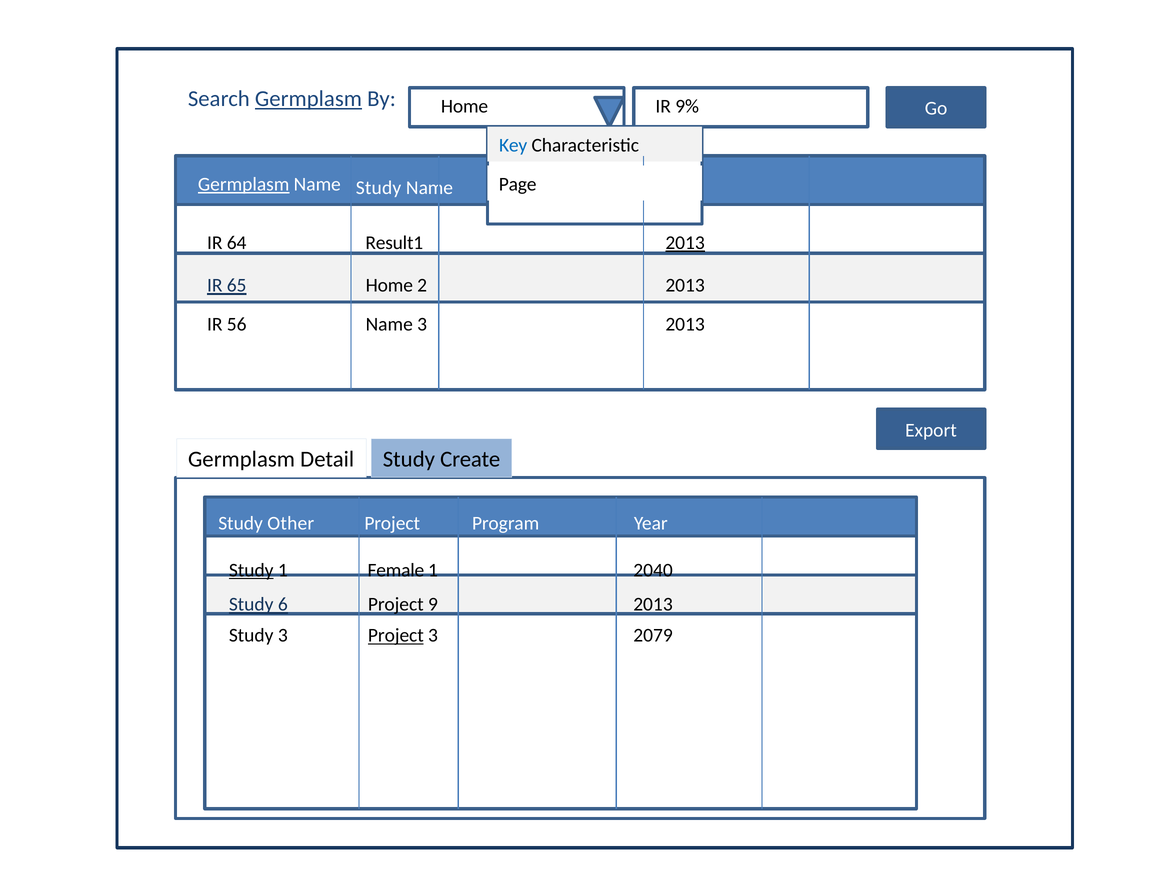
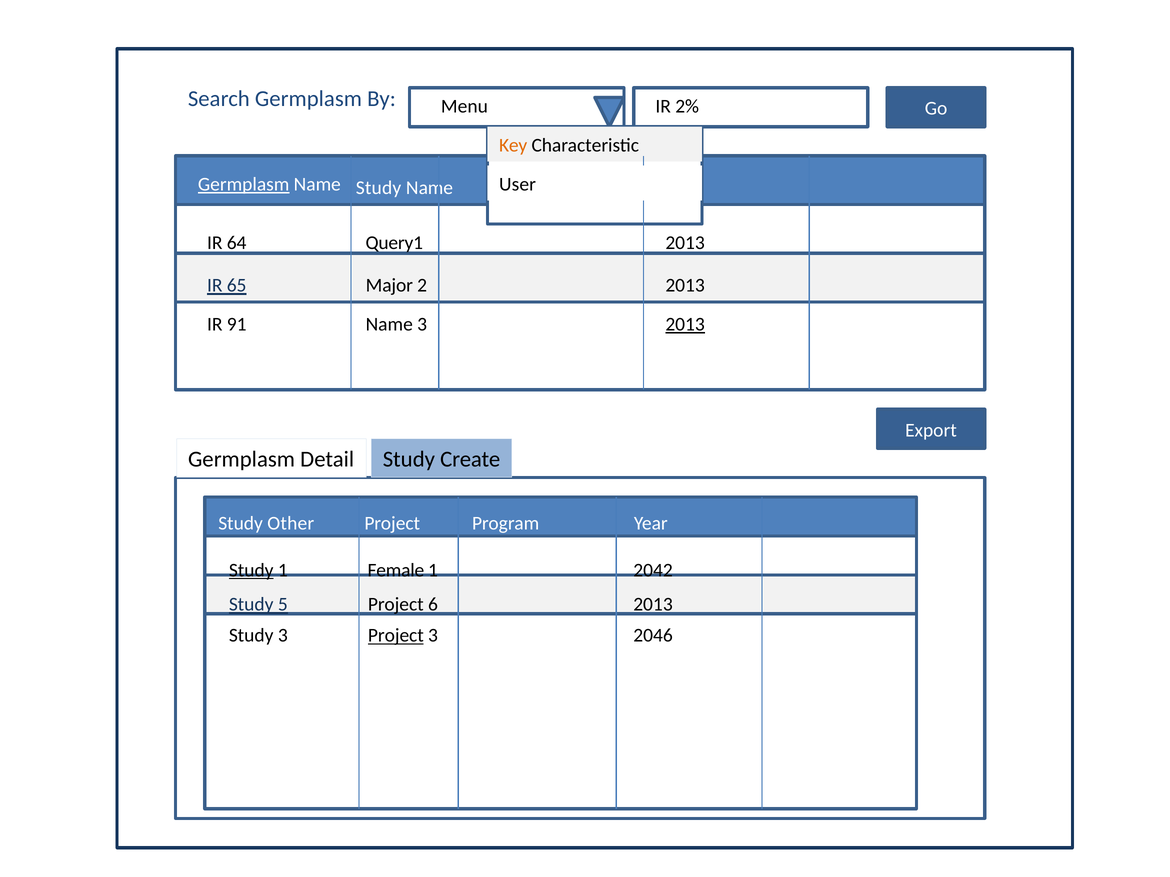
Germplasm at (308, 99) underline: present -> none
By Home: Home -> Menu
9%: 9% -> 2%
Key colour: blue -> orange
Page: Page -> User
Result1: Result1 -> Query1
2013 at (685, 243) underline: present -> none
65 Home: Home -> Major
56: 56 -> 91
2013 at (685, 325) underline: none -> present
2040: 2040 -> 2042
6: 6 -> 5
9: 9 -> 6
2079: 2079 -> 2046
